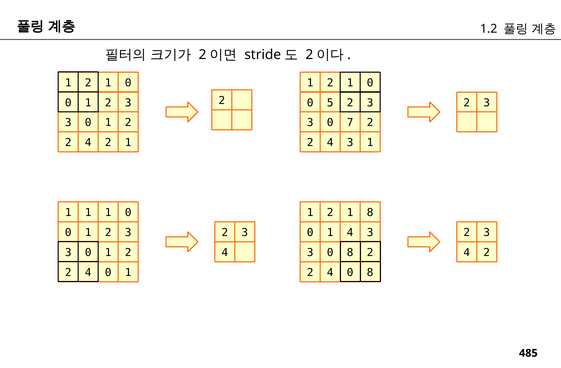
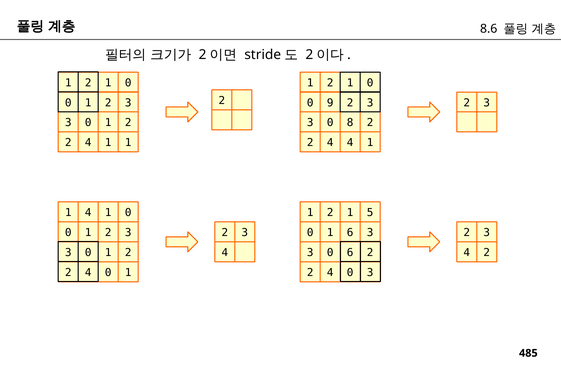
1.2: 1.2 -> 8.6
5: 5 -> 9
7: 7 -> 8
2 4 2: 2 -> 1
2 4 3: 3 -> 4
1 at (88, 213): 1 -> 4
1 8: 8 -> 5
1 4: 4 -> 6
3 0 8: 8 -> 6
4 0 8: 8 -> 3
